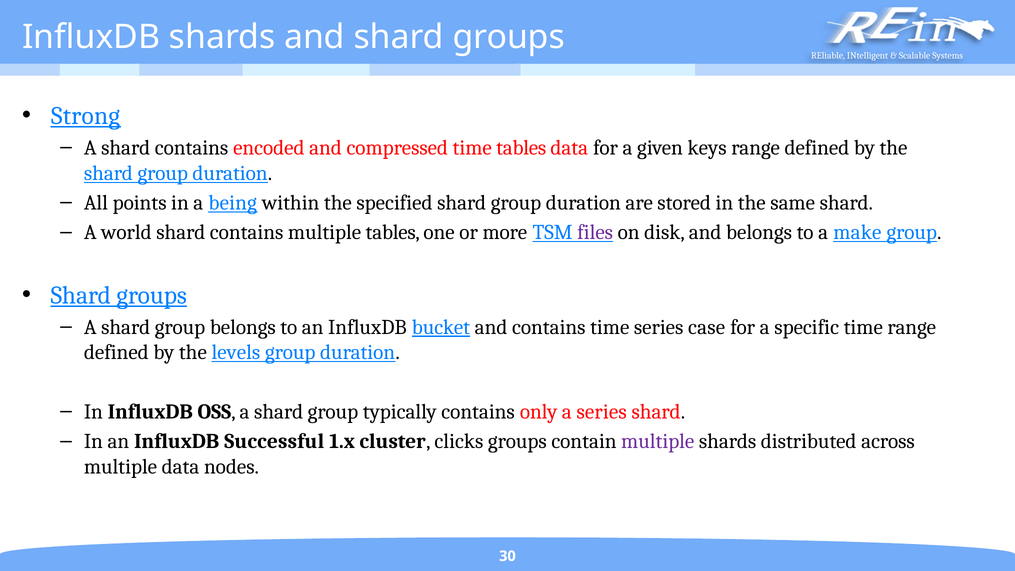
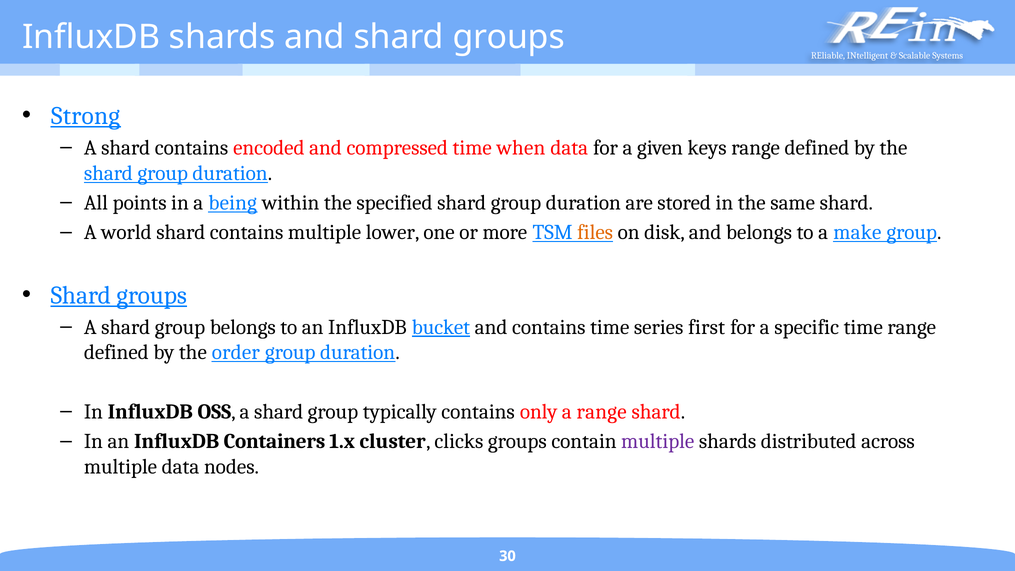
time tables: tables -> when
multiple tables: tables -> lower
files colour: purple -> orange
case: case -> first
levels: levels -> order
a series: series -> range
Successful: Successful -> Containers
